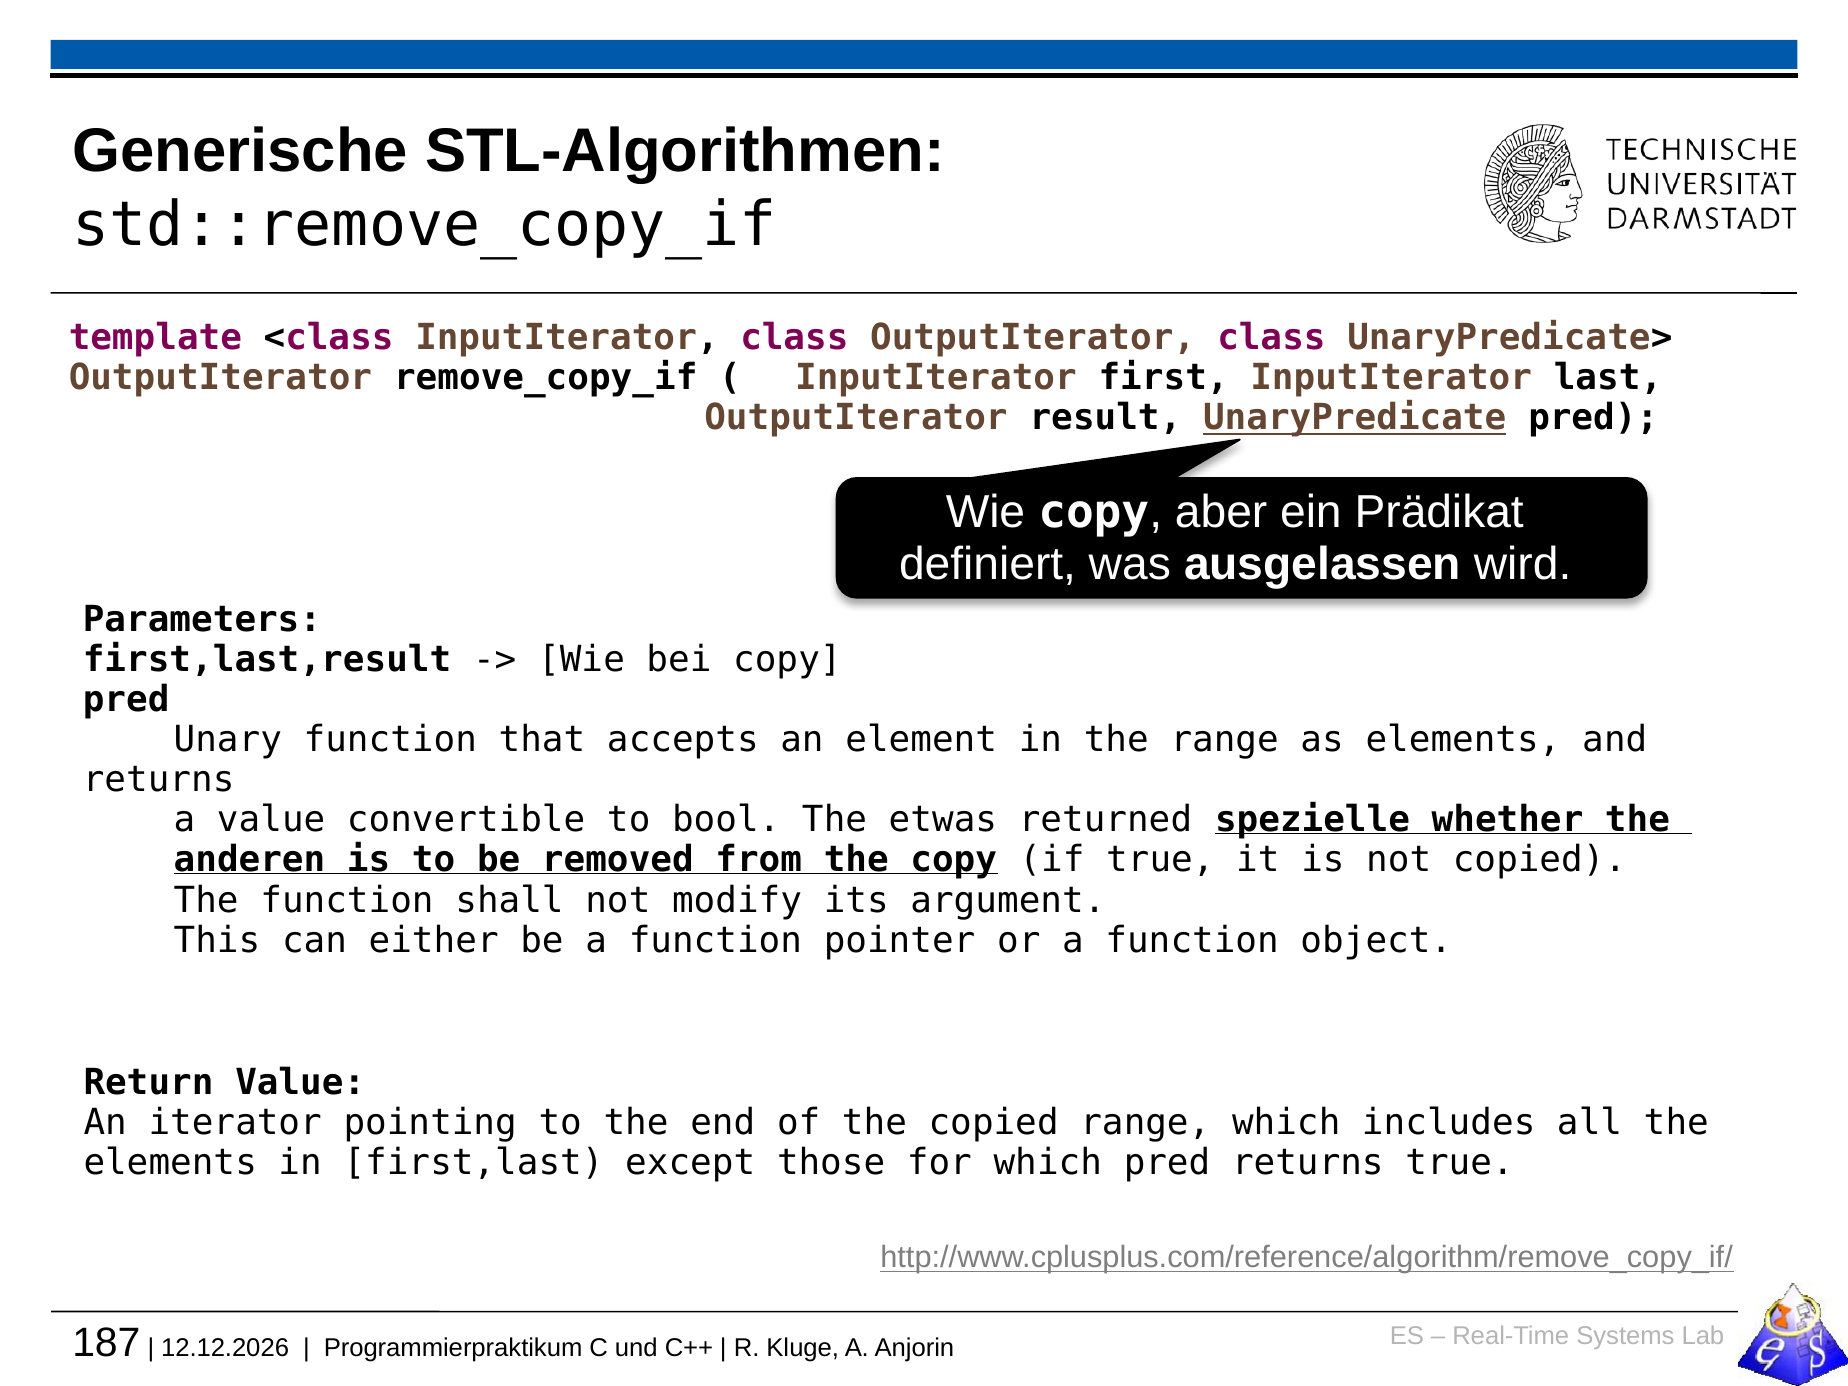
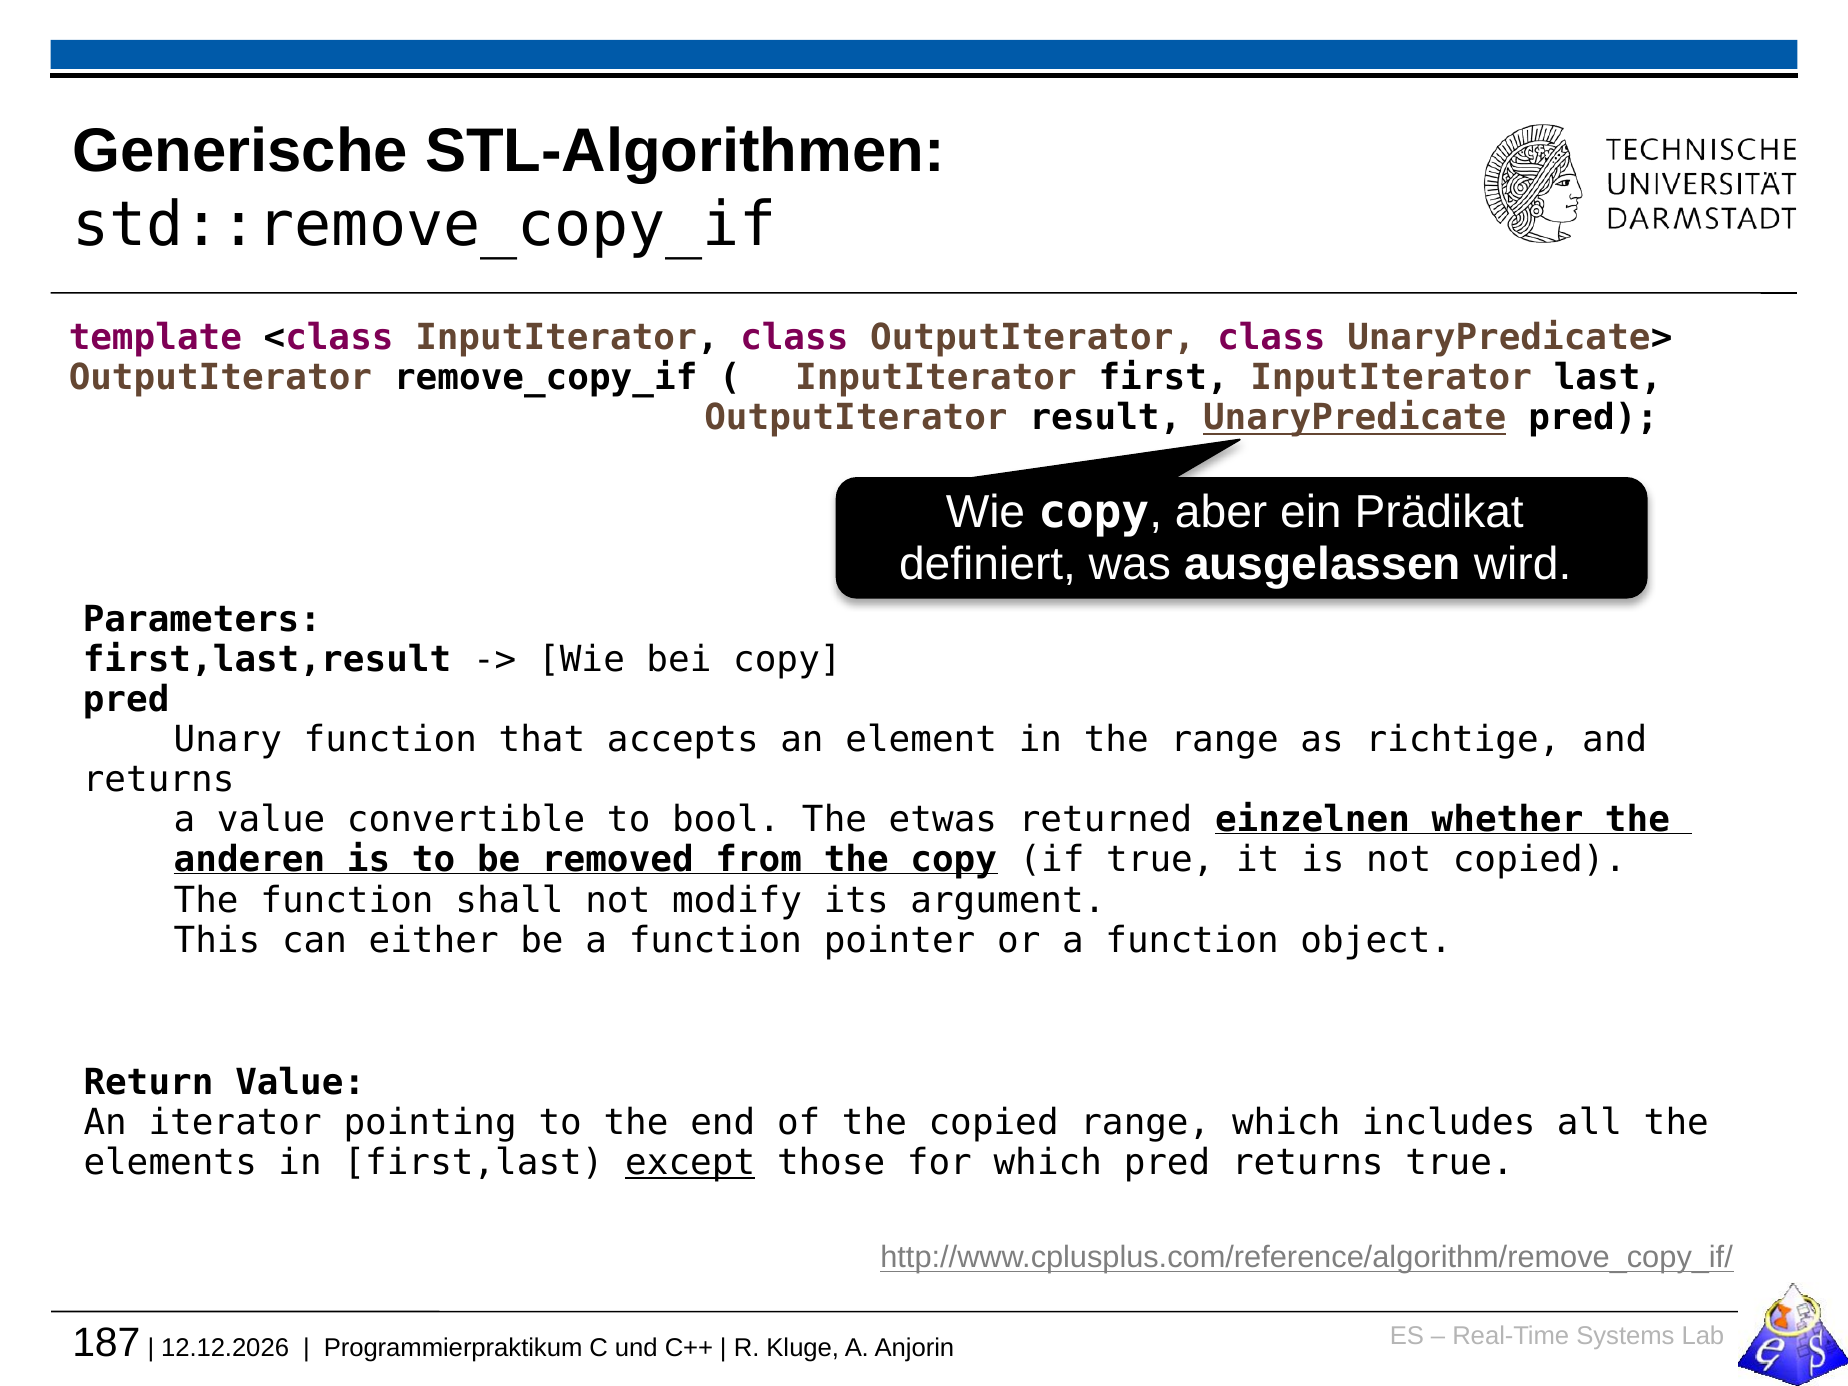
as elements: elements -> richtige
spezielle: spezielle -> einzelnen
except underline: none -> present
